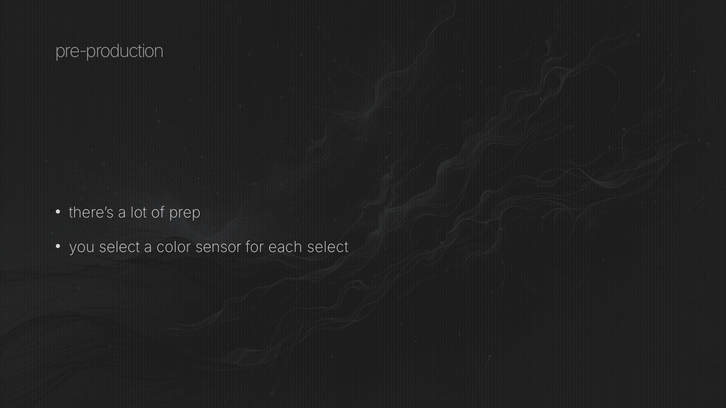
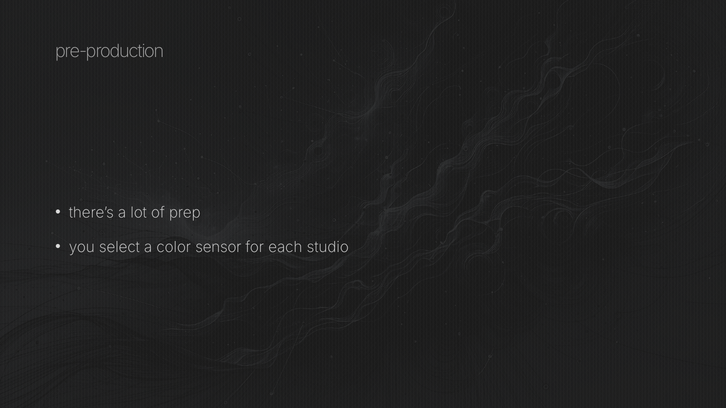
each select: select -> studio
